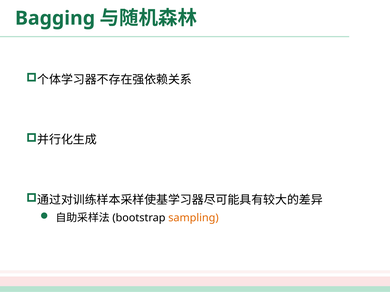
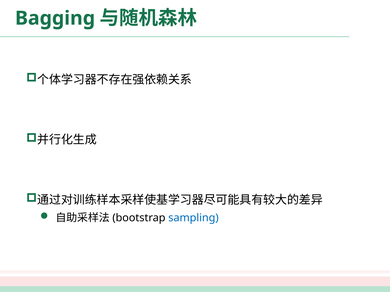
sampling colour: orange -> blue
